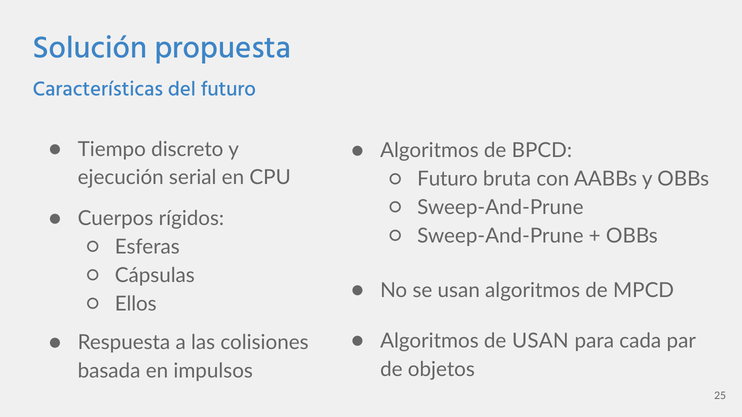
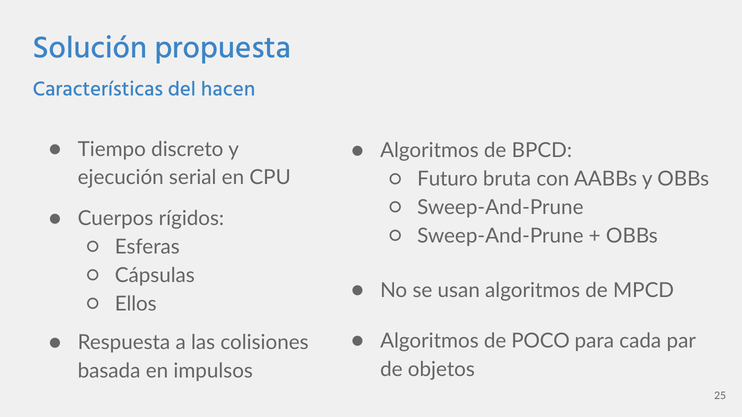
del futuro: futuro -> hacen
de USAN: USAN -> POCO
